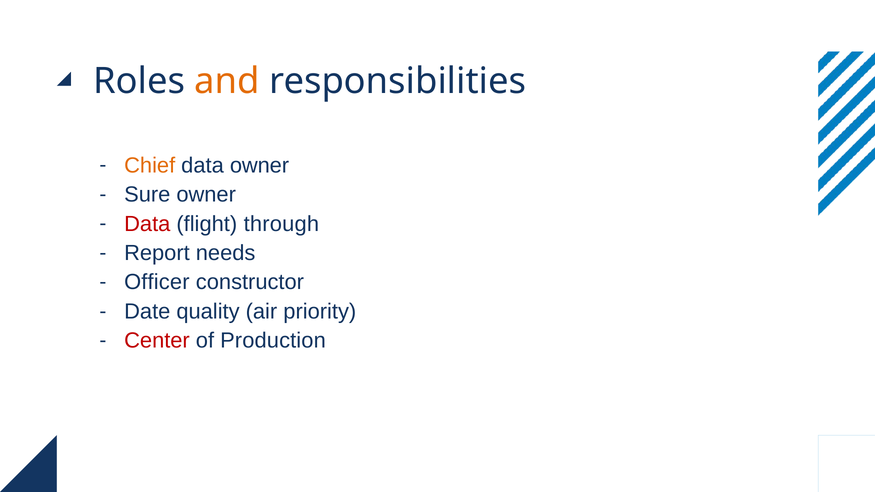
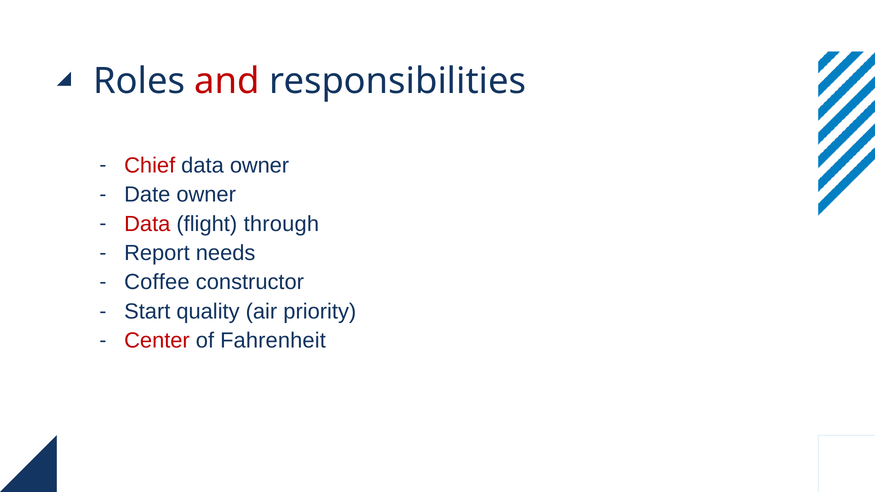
and colour: orange -> red
Chief colour: orange -> red
Sure: Sure -> Date
Officer: Officer -> Coffee
Date: Date -> Start
Production: Production -> Fahrenheit
